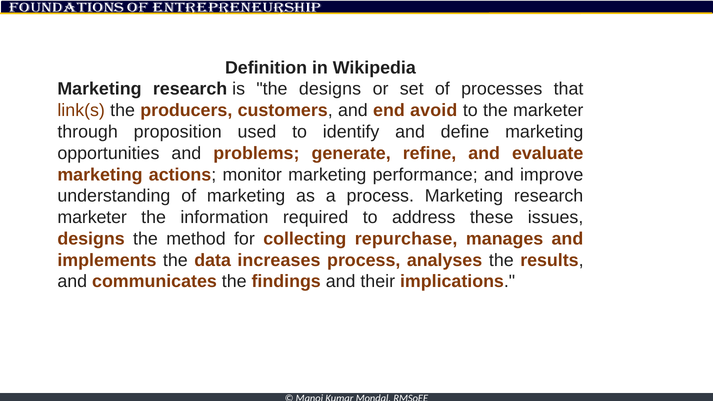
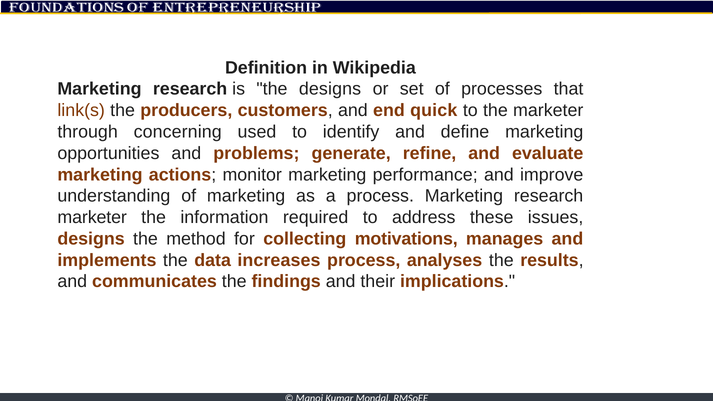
avoid: avoid -> quick
proposition: proposition -> concerning
repurchase: repurchase -> motivations
